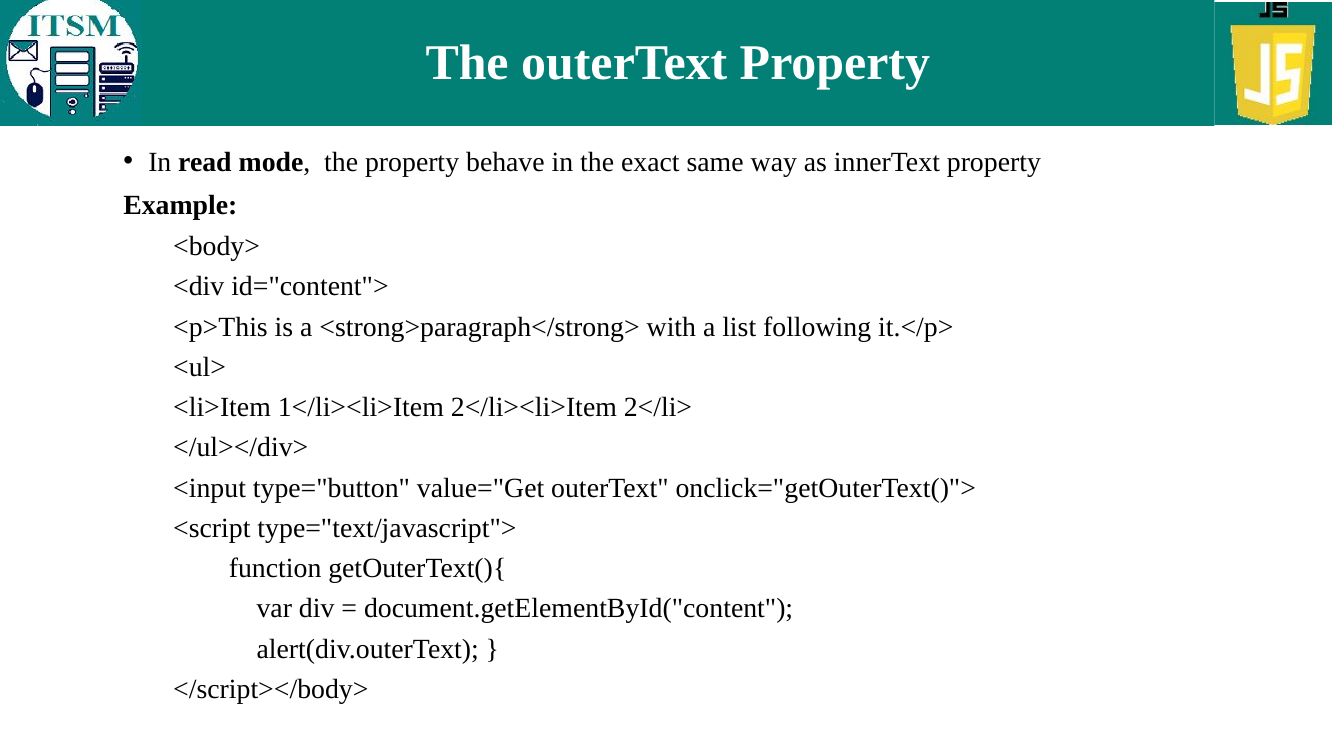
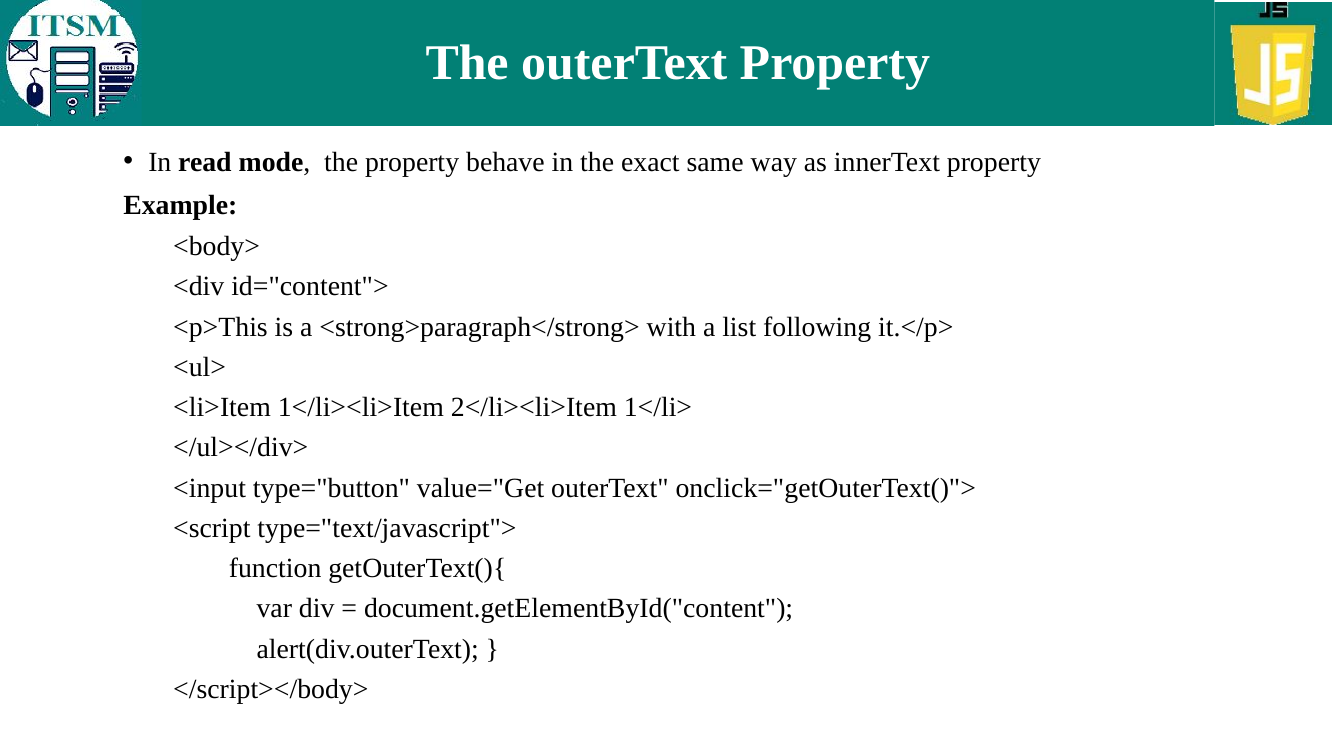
2</li>: 2</li> -> 1</li>
